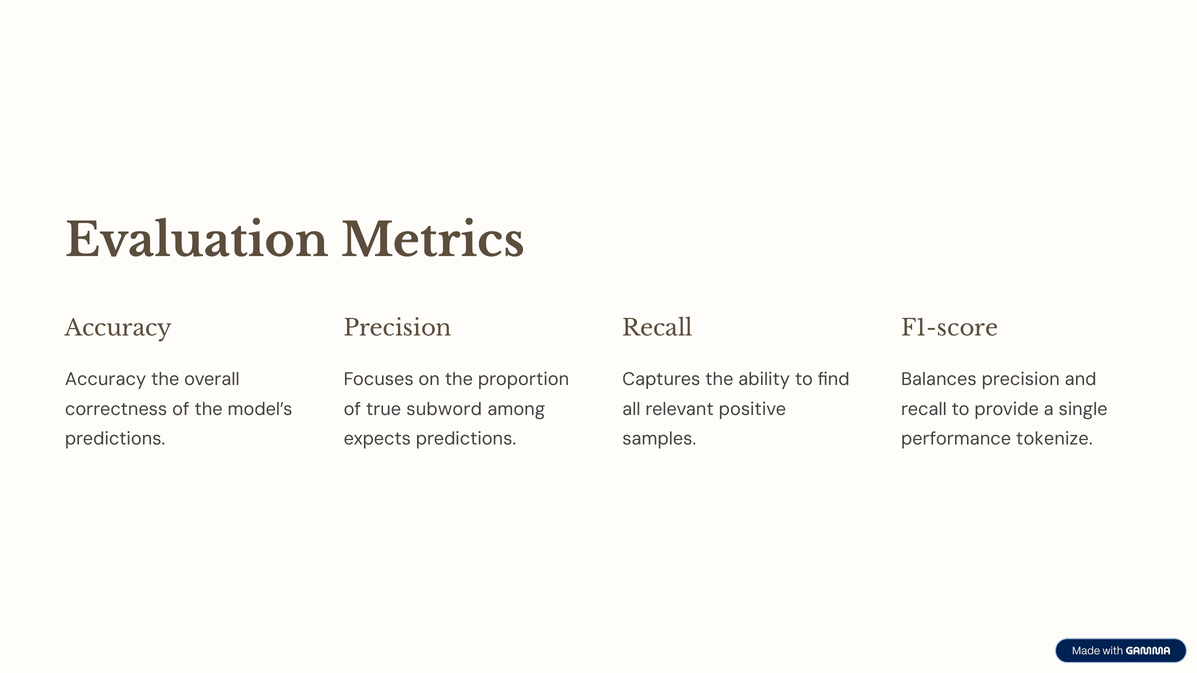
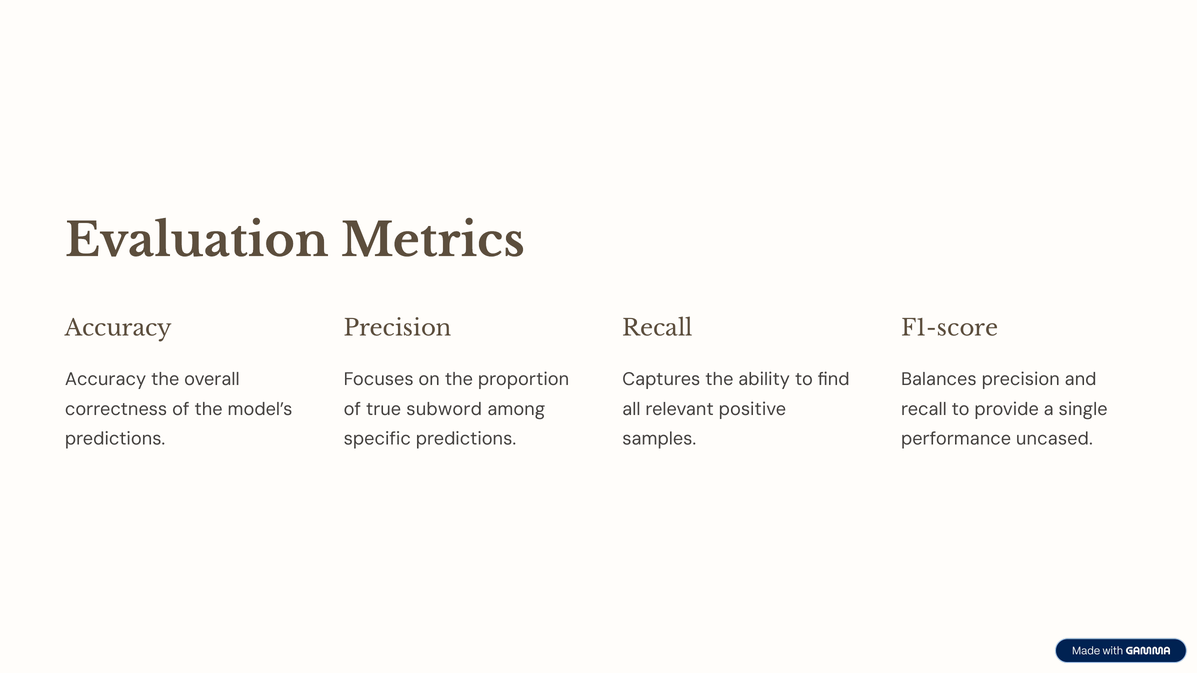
expects: expects -> specific
tokenize: tokenize -> uncased
